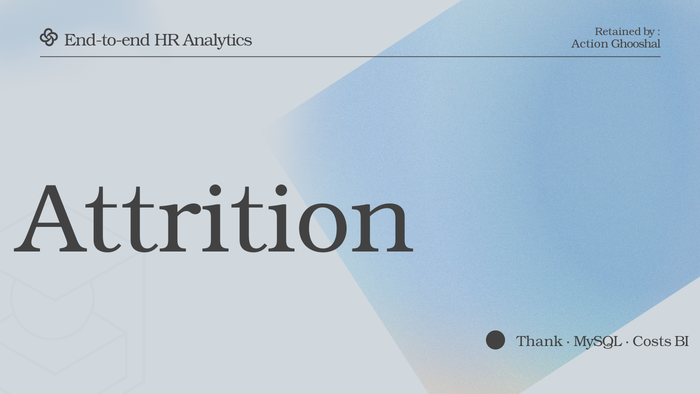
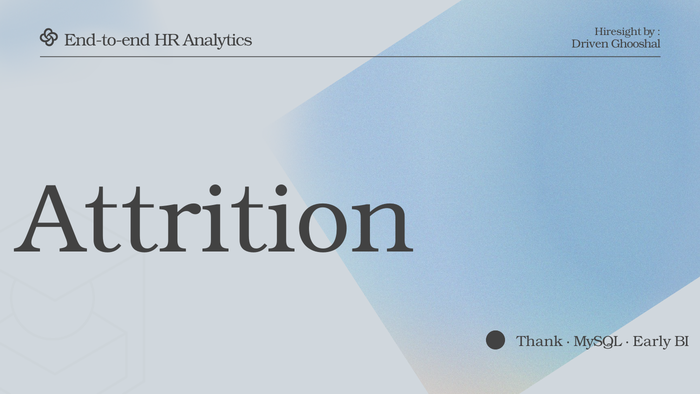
Retained: Retained -> Hiresight
Action: Action -> Driven
Costs: Costs -> Early
